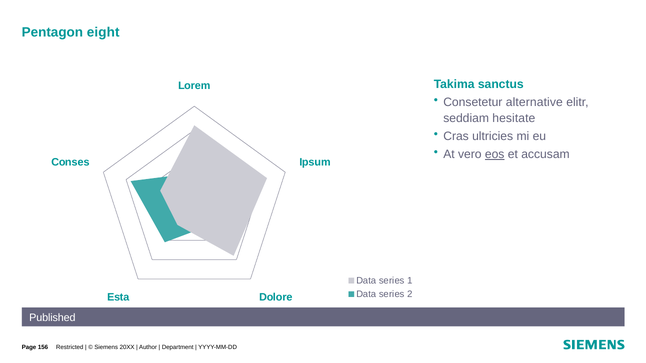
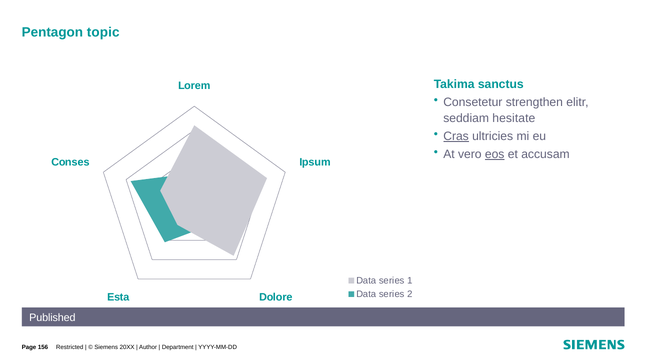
eight: eight -> topic
alternative: alternative -> strengthen
Cras underline: none -> present
